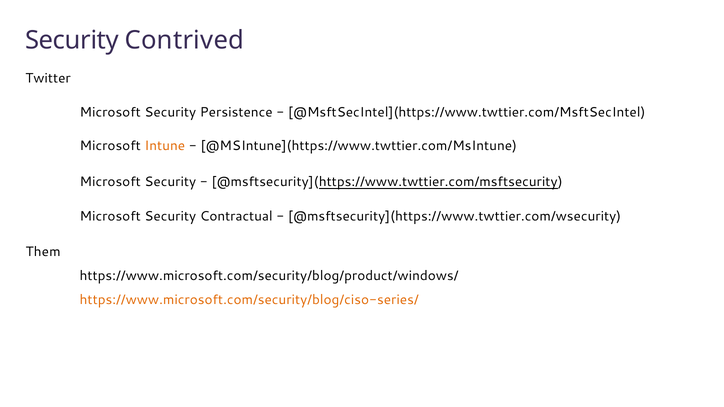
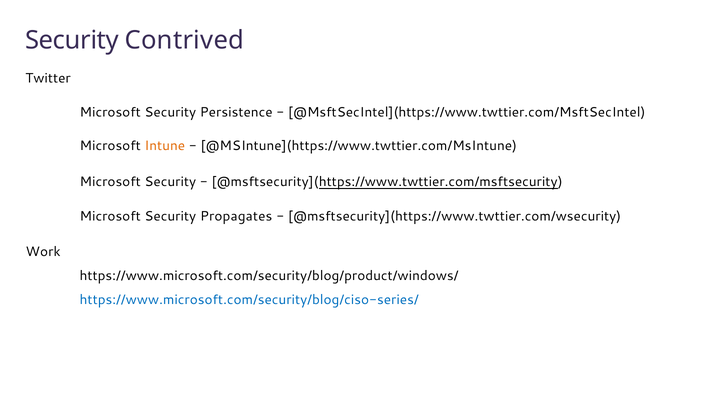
Contractual: Contractual -> Propagates
Them: Them -> Work
https://www.microsoft.com/security/blog/ciso-series/ colour: orange -> blue
